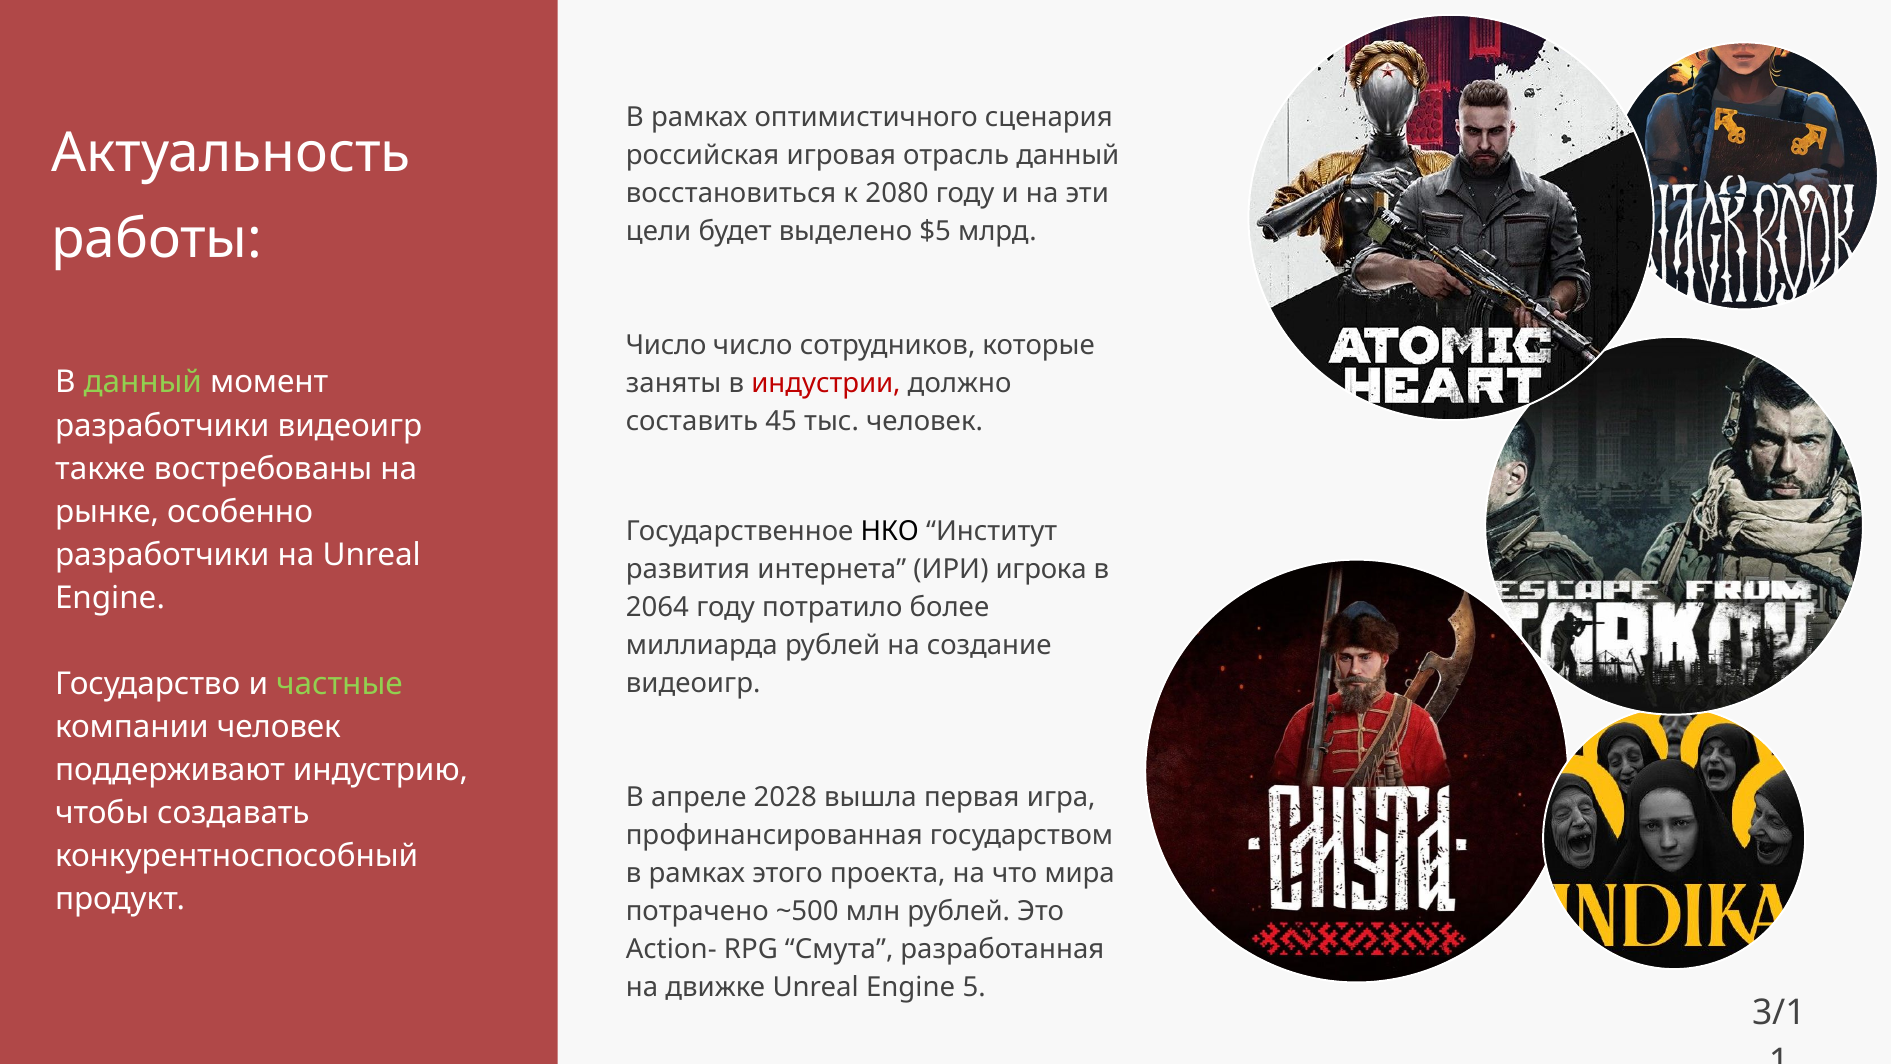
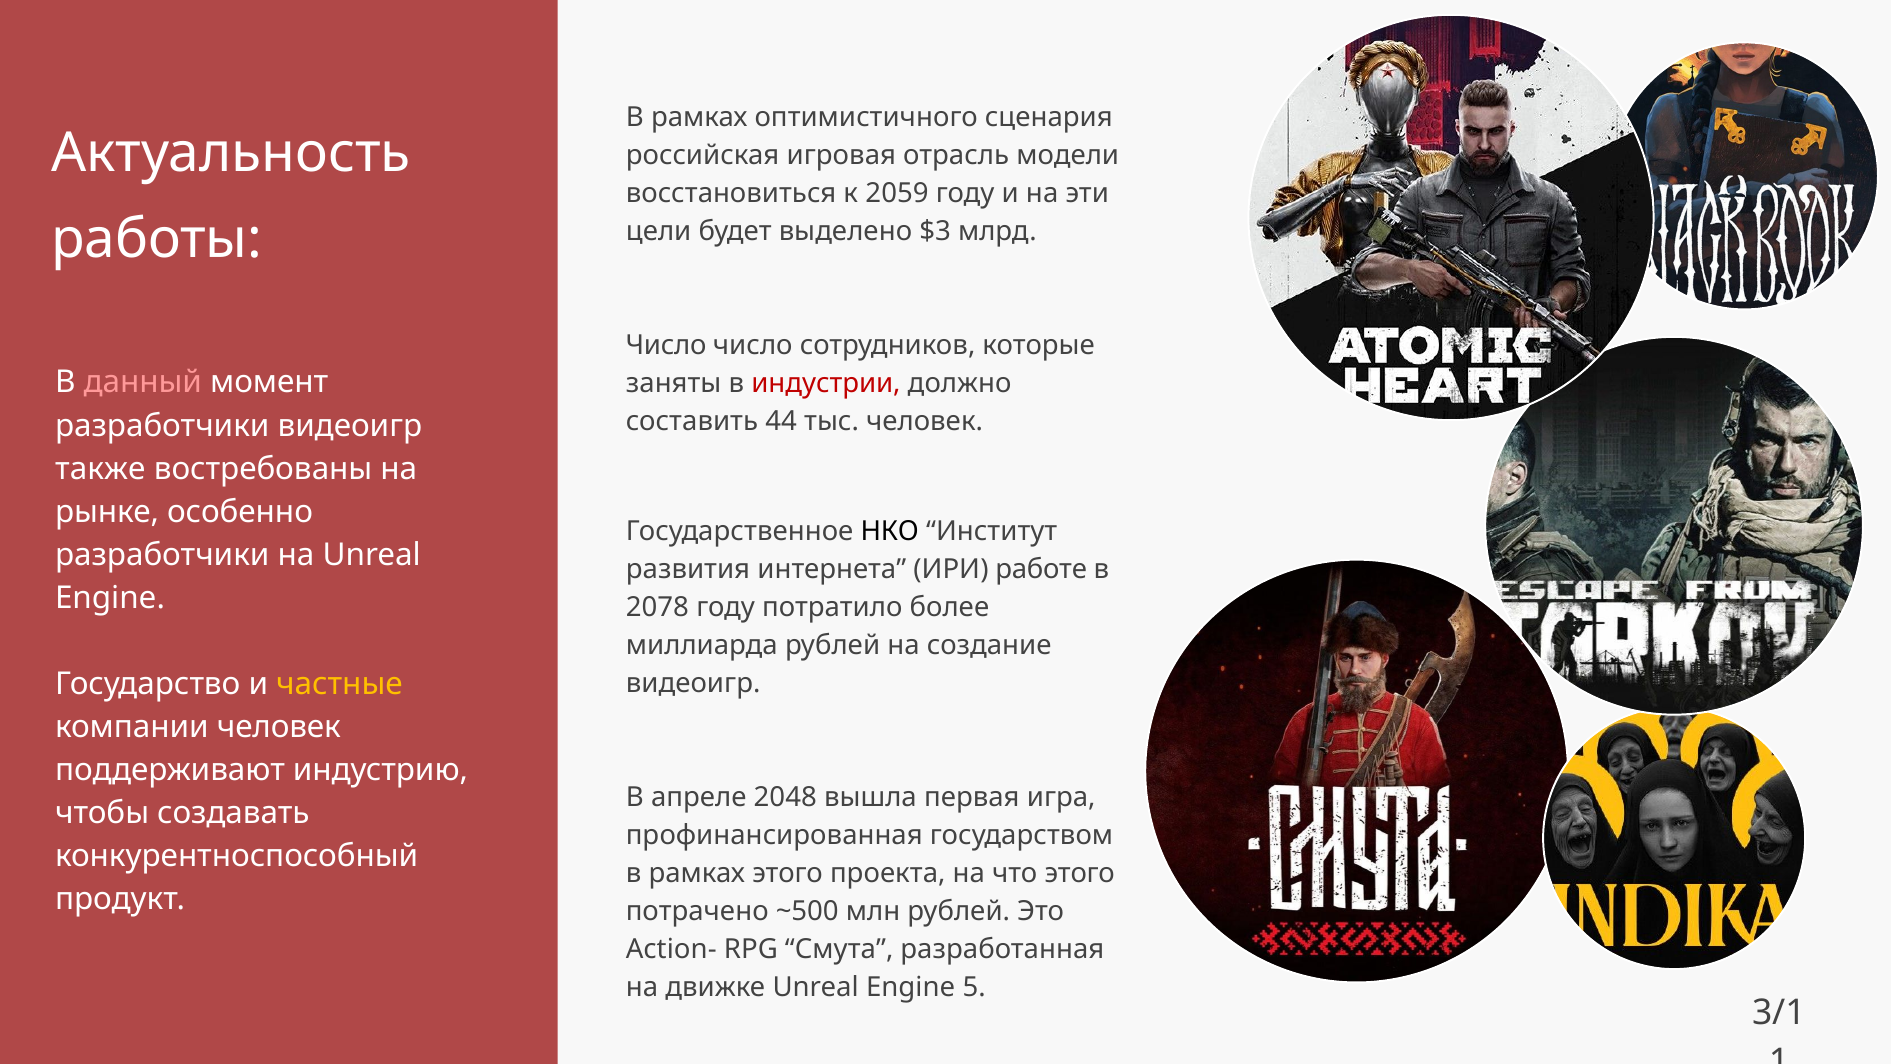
отрасль данный: данный -> модели
2080: 2080 -> 2059
$5: $5 -> $3
данный at (143, 382) colour: light green -> pink
45: 45 -> 44
игрока: игрока -> работе
2064: 2064 -> 2078
частные colour: light green -> yellow
2028: 2028 -> 2048
что мира: мира -> этого
